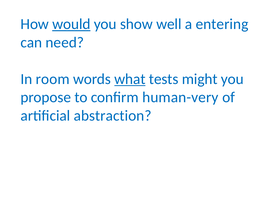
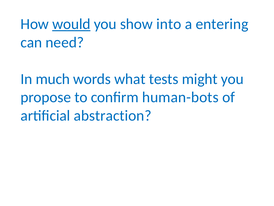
well: well -> into
room: room -> much
what underline: present -> none
human-very: human-very -> human-bots
